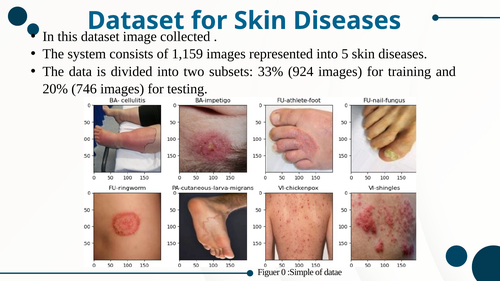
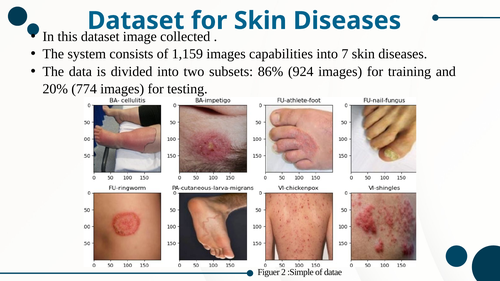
represented: represented -> capabilities
5: 5 -> 7
33%: 33% -> 86%
746: 746 -> 774
0: 0 -> 2
